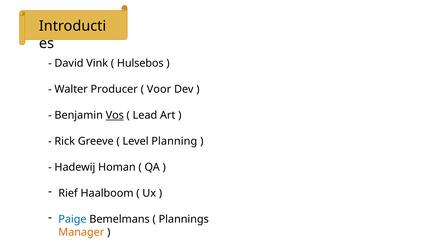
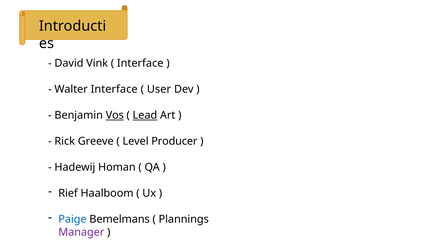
Hulsebos at (140, 63): Hulsebos -> Interface
Walter Producer: Producer -> Interface
Voor: Voor -> User
Lead underline: none -> present
Planning: Planning -> Producer
Manager colour: orange -> purple
